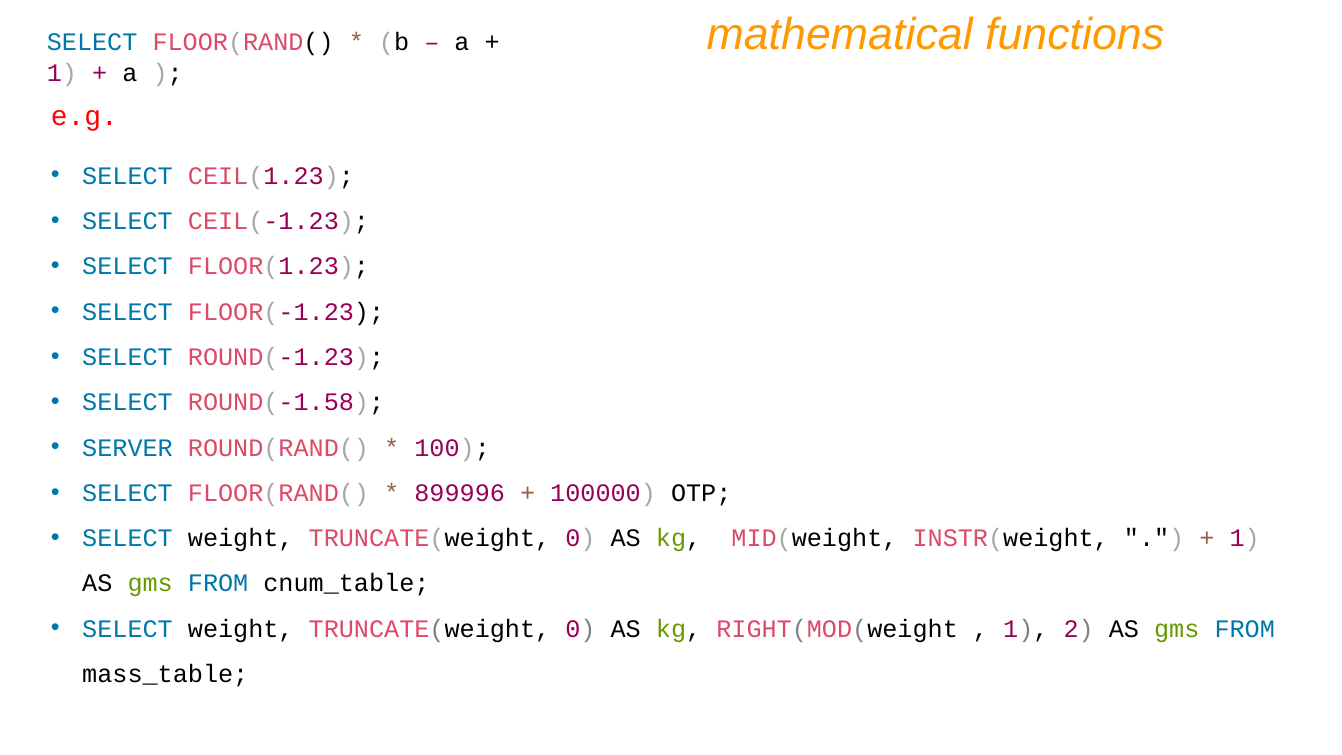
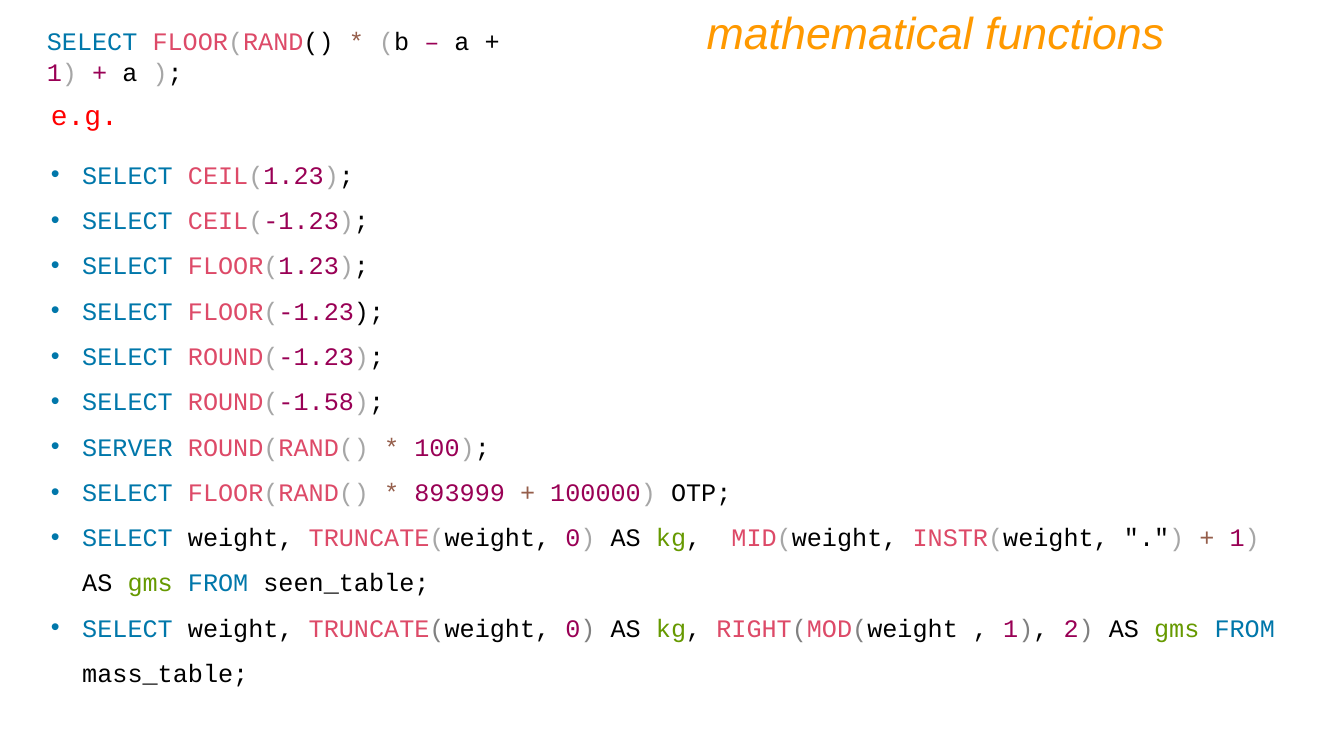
899996: 899996 -> 893999
cnum_table: cnum_table -> seen_table
